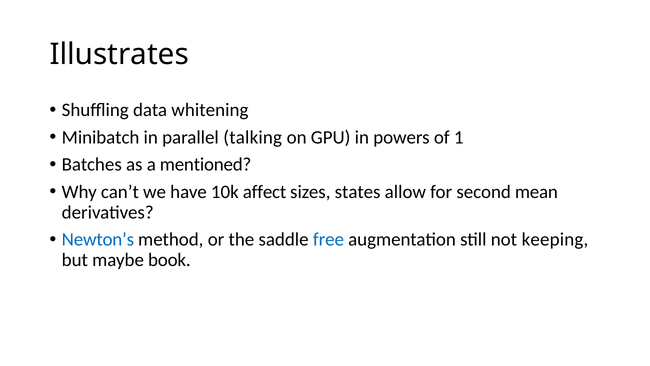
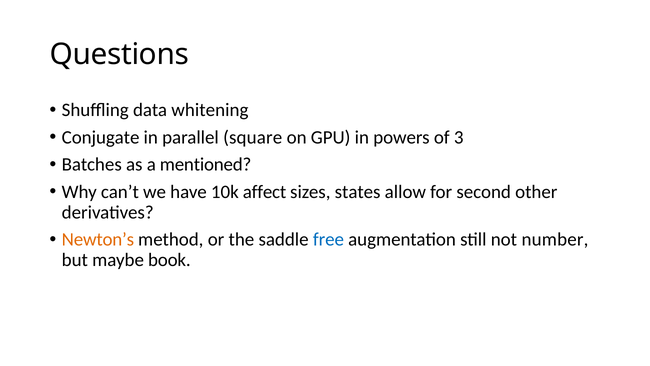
Illustrates: Illustrates -> Questions
Minibatch: Minibatch -> Conjugate
talking: talking -> square
1: 1 -> 3
mean: mean -> other
Newton’s colour: blue -> orange
keeping: keeping -> number
